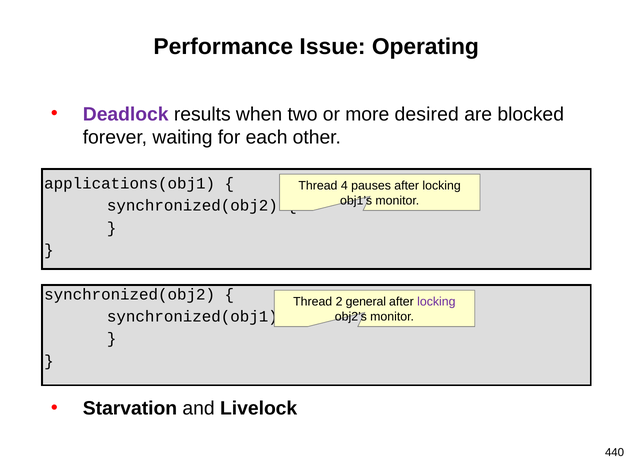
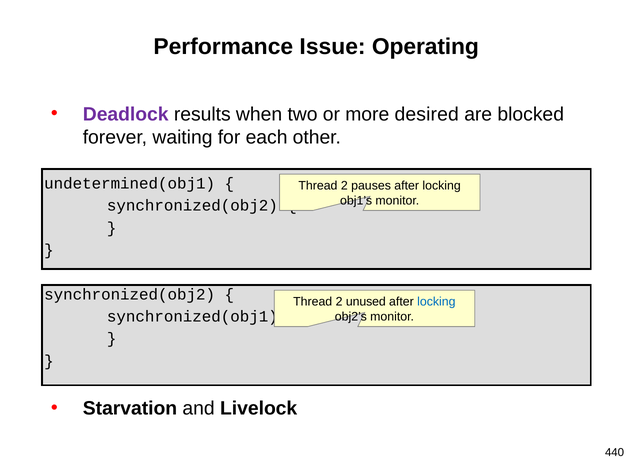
applications(obj1: applications(obj1 -> undetermined(obj1
4 at (344, 186): 4 -> 2
general: general -> unused
locking at (436, 302) colour: purple -> blue
